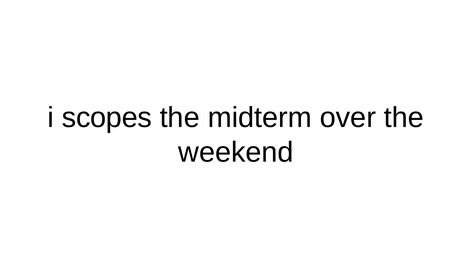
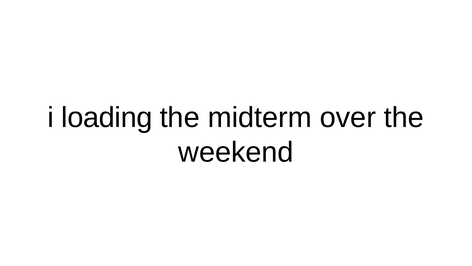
scopes: scopes -> loading
